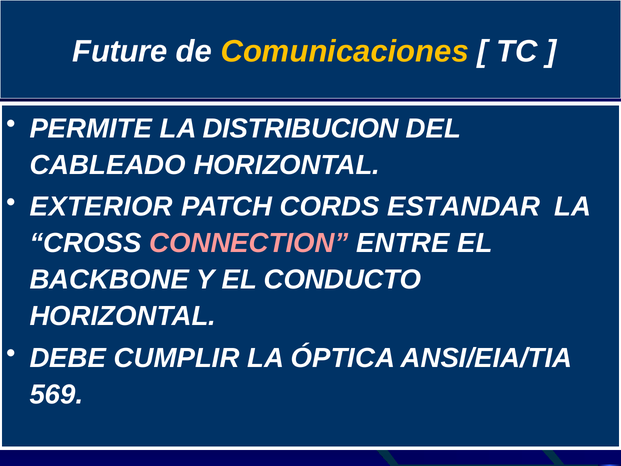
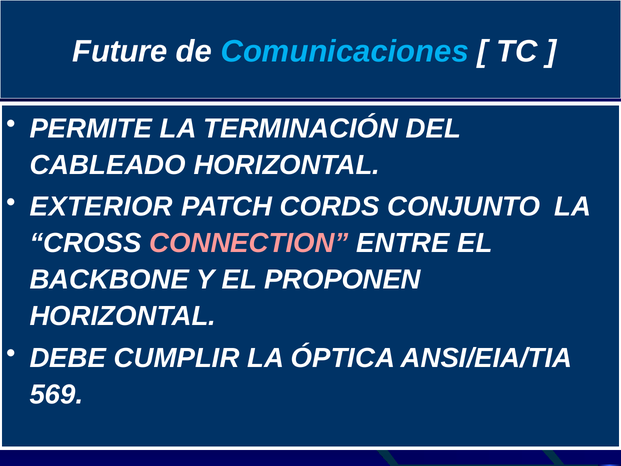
Comunicaciones colour: yellow -> light blue
DISTRIBUCION: DISTRIBUCION -> TERMINACIÓN
ESTANDAR: ESTANDAR -> CONJUNTO
CONDUCTO: CONDUCTO -> PROPONEN
